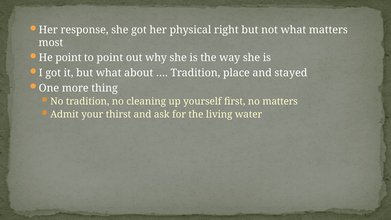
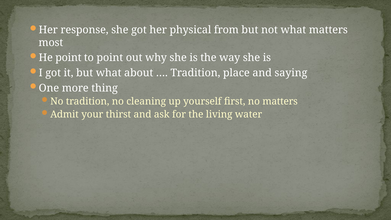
right: right -> from
stayed: stayed -> saying
